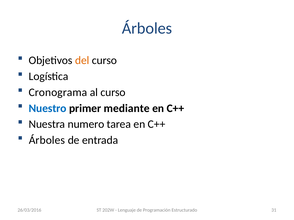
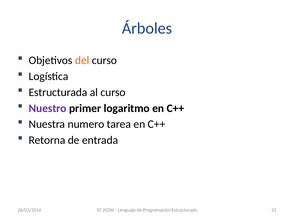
Cronograma: Cronograma -> Estructurada
Nuestro colour: blue -> purple
mediante: mediante -> logaritmo
Árboles at (47, 140): Árboles -> Retorna
